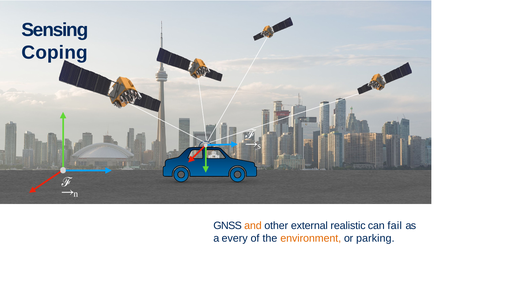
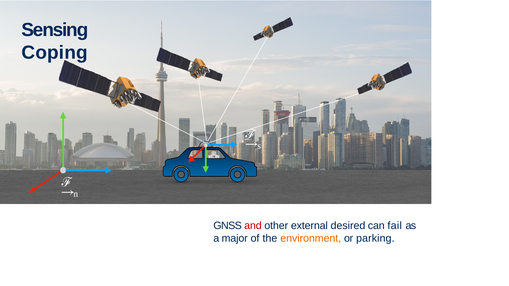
and colour: orange -> red
realistic: realistic -> desired
every: every -> major
